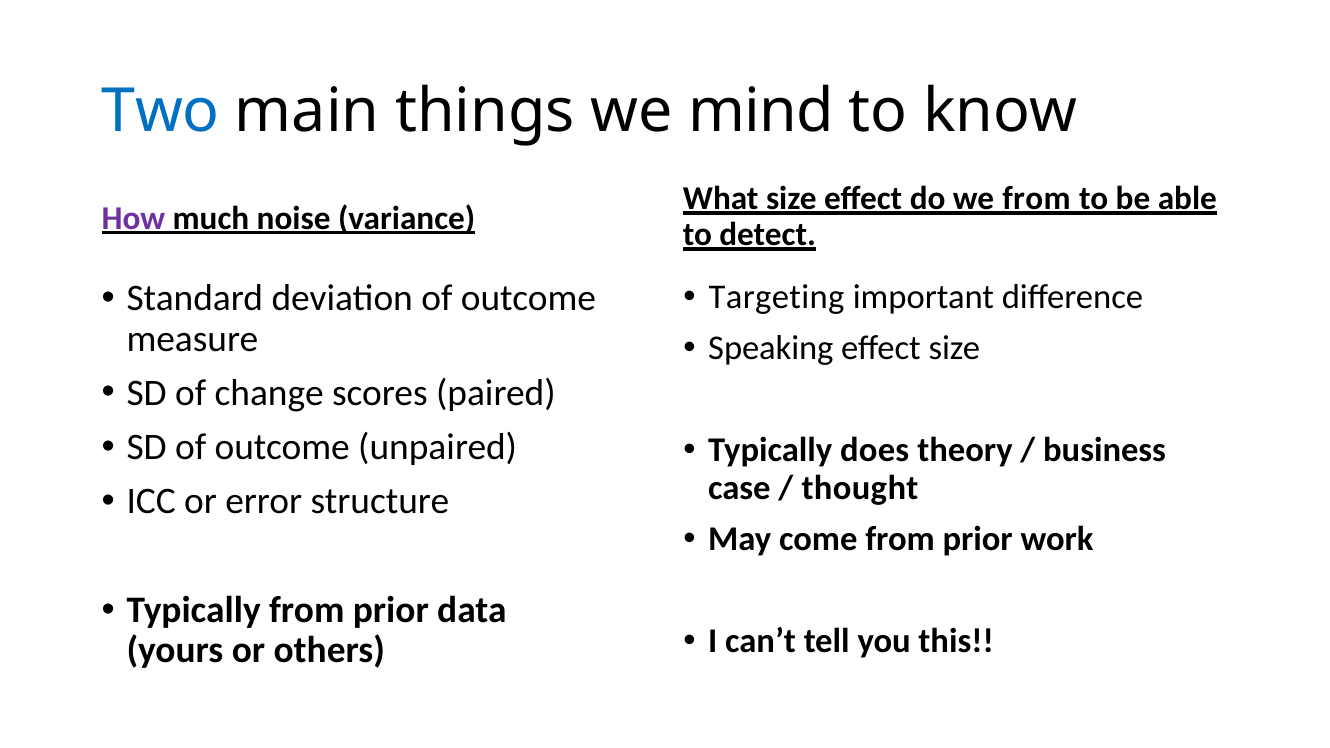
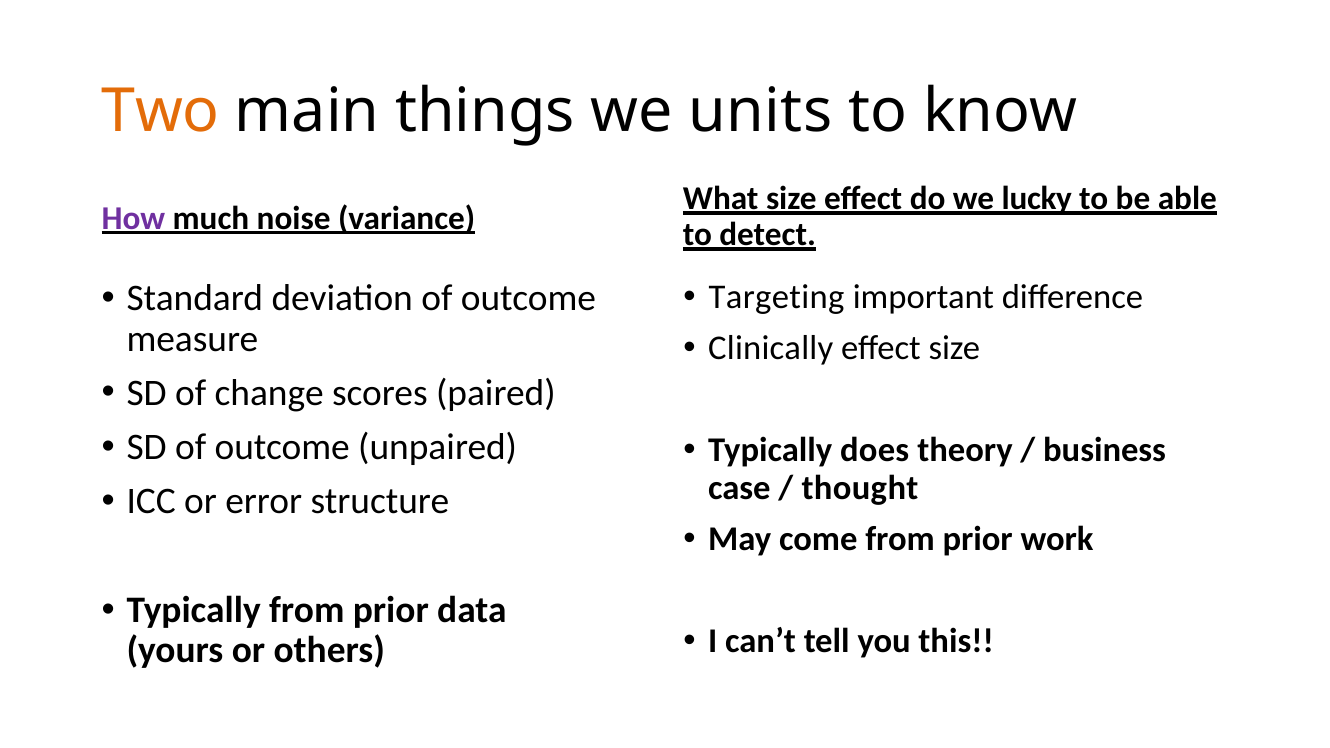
Two colour: blue -> orange
mind: mind -> units
we from: from -> lucky
Speaking: Speaking -> Clinically
